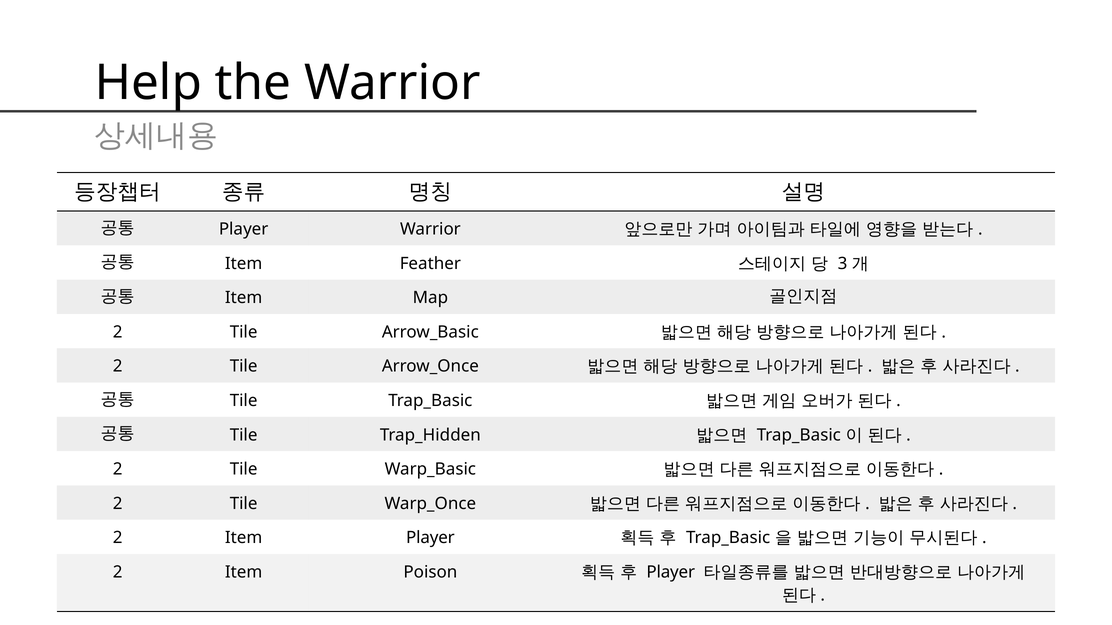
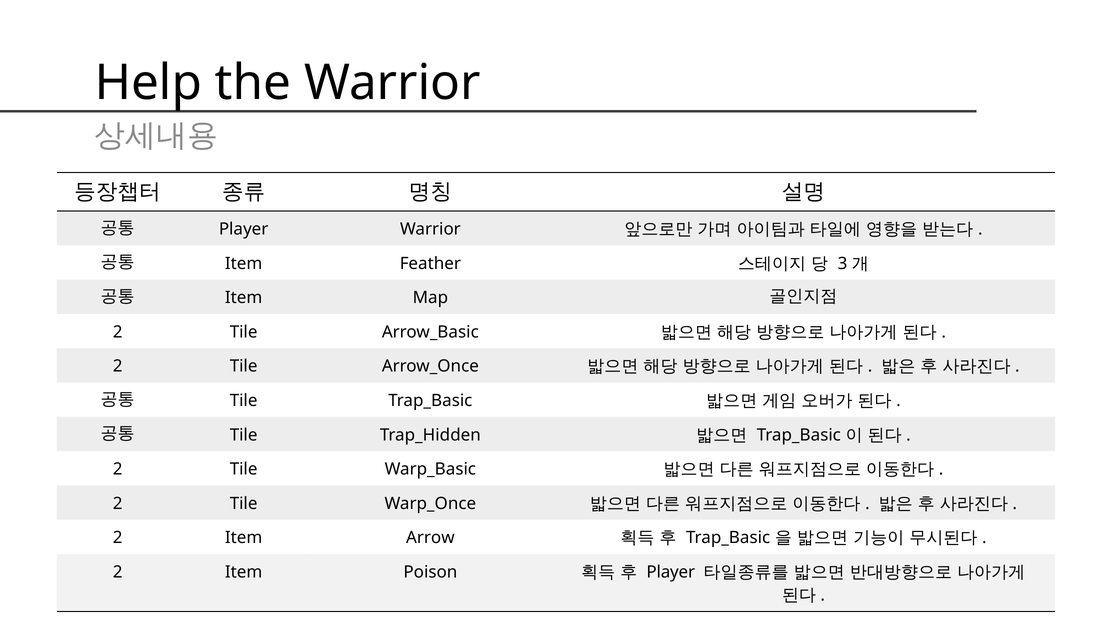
Item Player: Player -> Arrow
